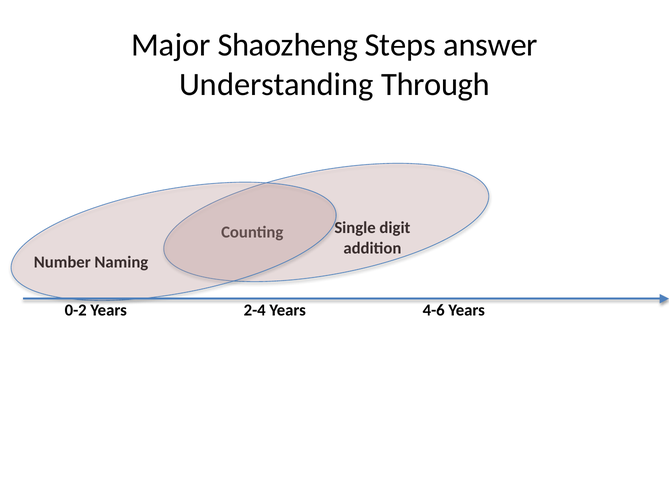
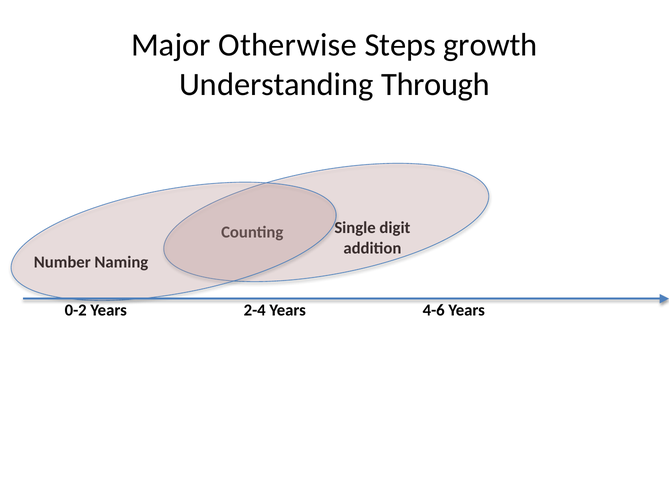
Shaozheng: Shaozheng -> Otherwise
answer: answer -> growth
